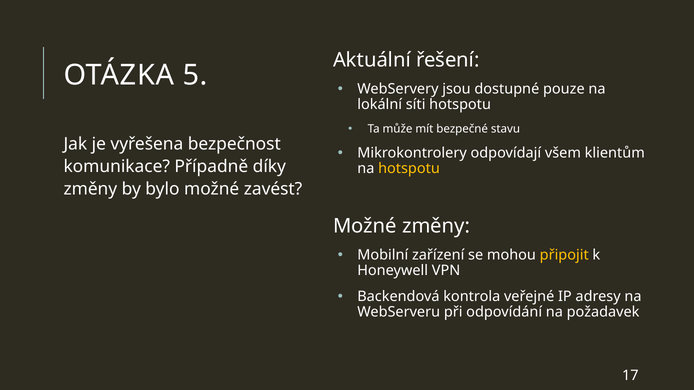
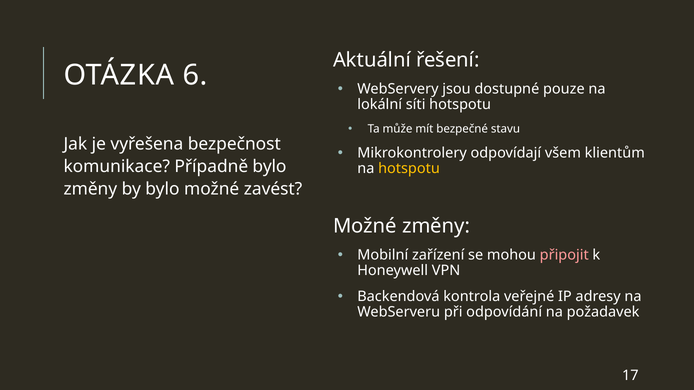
5: 5 -> 6
Případně díky: díky -> bylo
připojit colour: yellow -> pink
